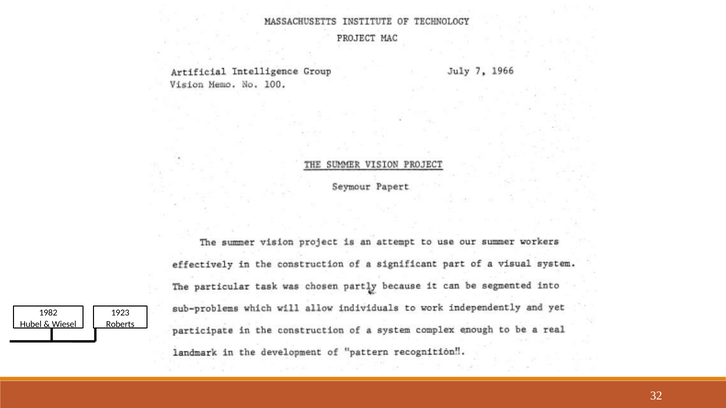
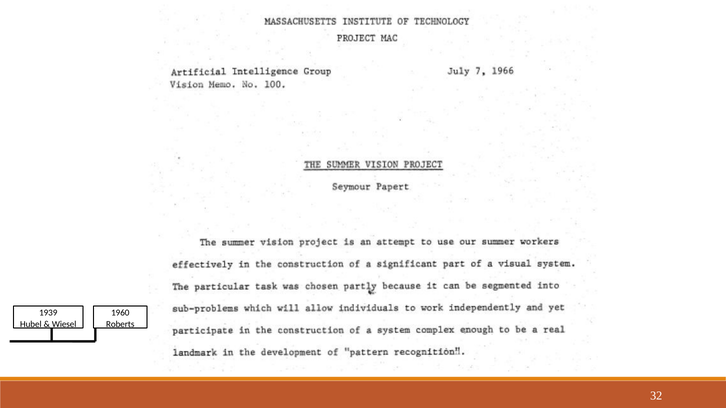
1982: 1982 -> 1939
1923: 1923 -> 1960
